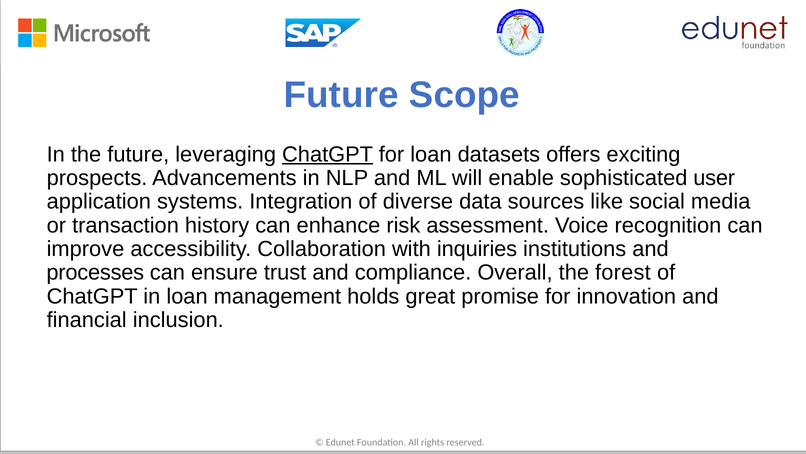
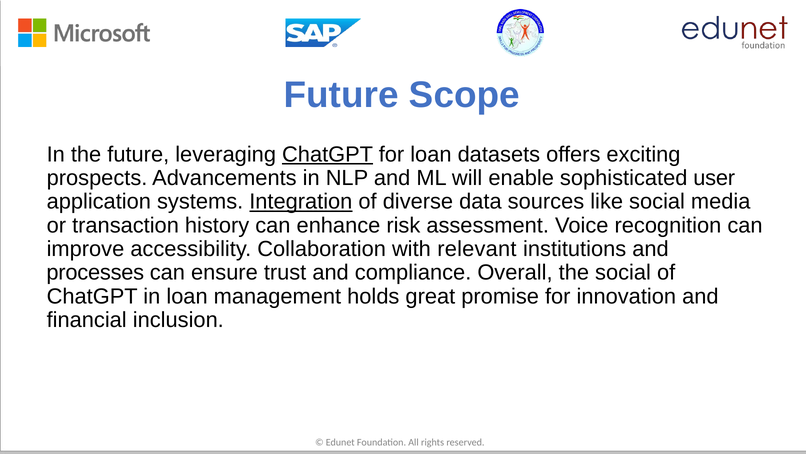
Integration underline: none -> present
inquiries: inquiries -> relevant
the forest: forest -> social
